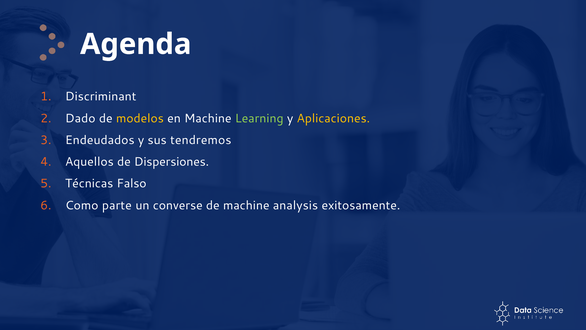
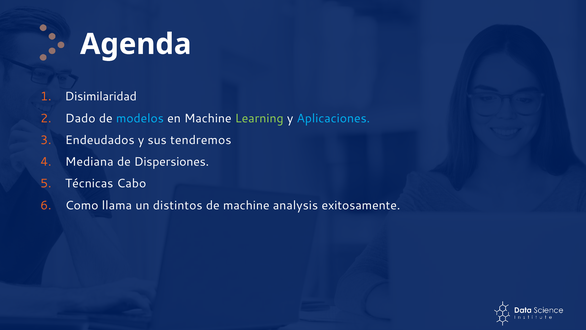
Discriminant: Discriminant -> Disimilaridad
modelos colour: yellow -> light blue
Aplicaciones colour: yellow -> light blue
Aquellos: Aquellos -> Mediana
Falso: Falso -> Cabo
parte: parte -> llama
converse: converse -> distintos
